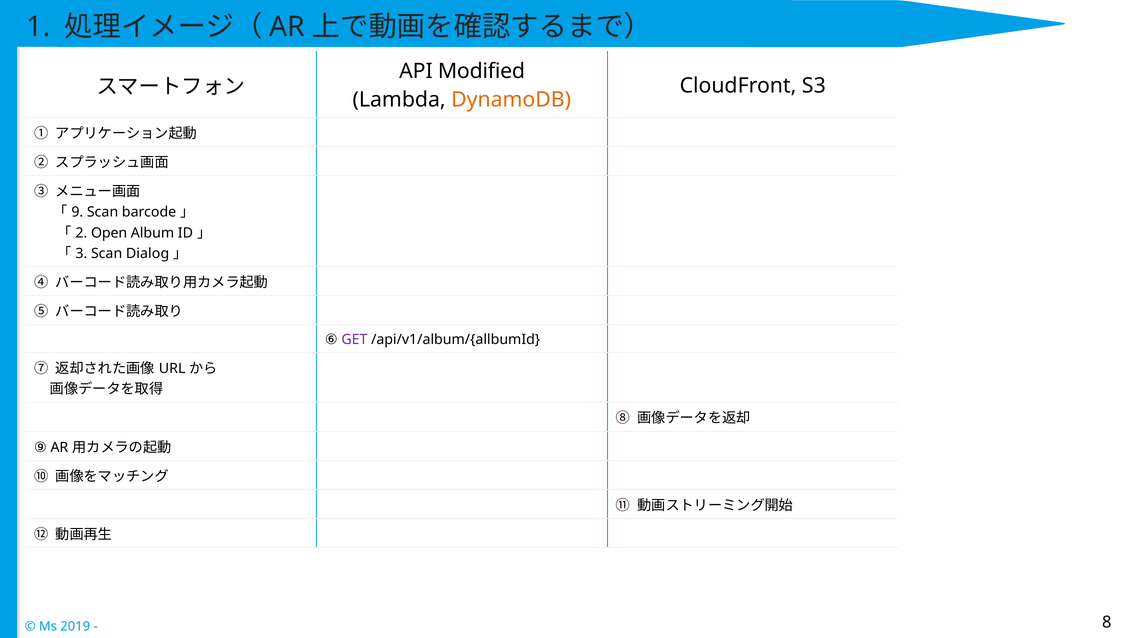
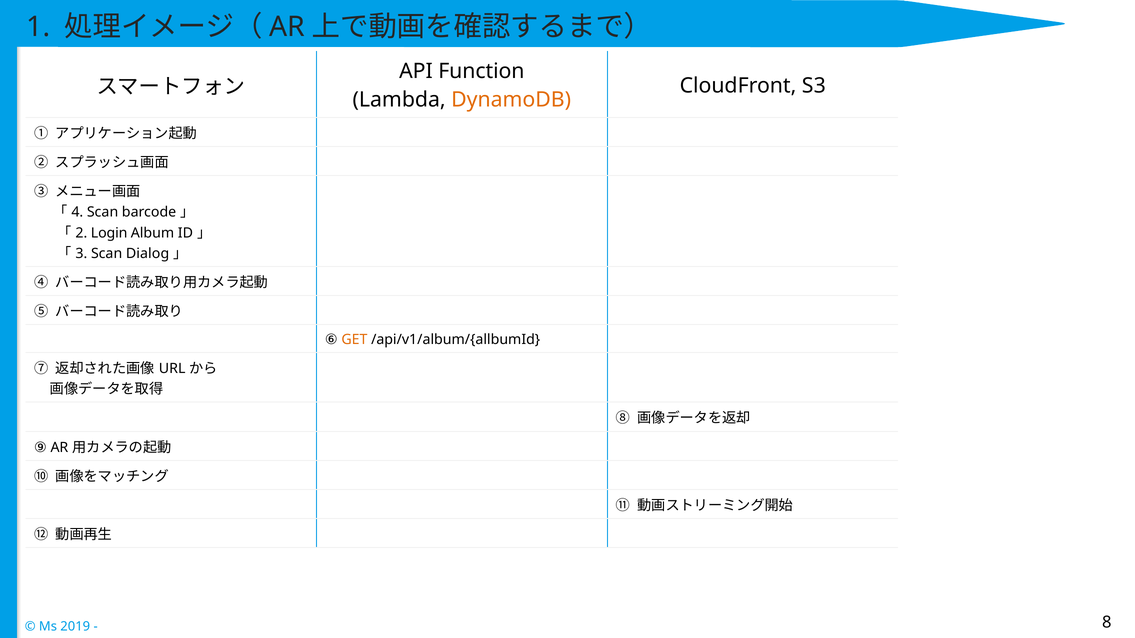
Modified: Modified -> Function
9: 9 -> 4
Open: Open -> Login
GET colour: purple -> orange
